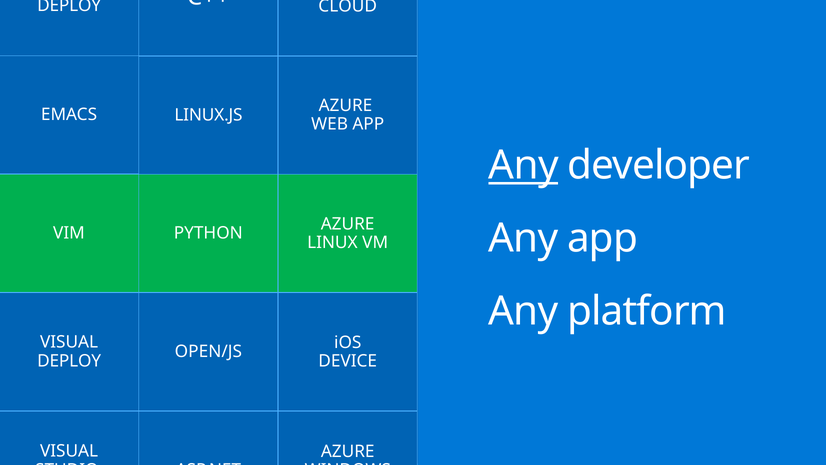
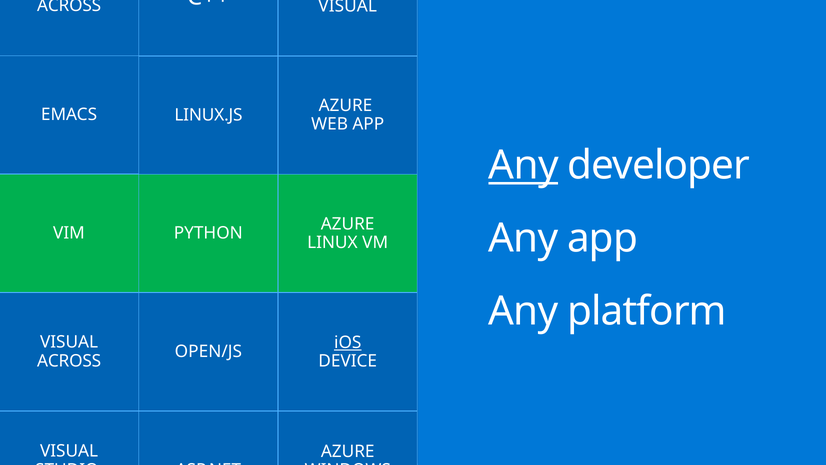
DEPLOY at (69, 6): DEPLOY -> ACROSS
CLOUD at (348, 6): CLOUD -> VISUAL
iOS underline: none -> present
DEPLOY at (69, 360): DEPLOY -> ACROSS
